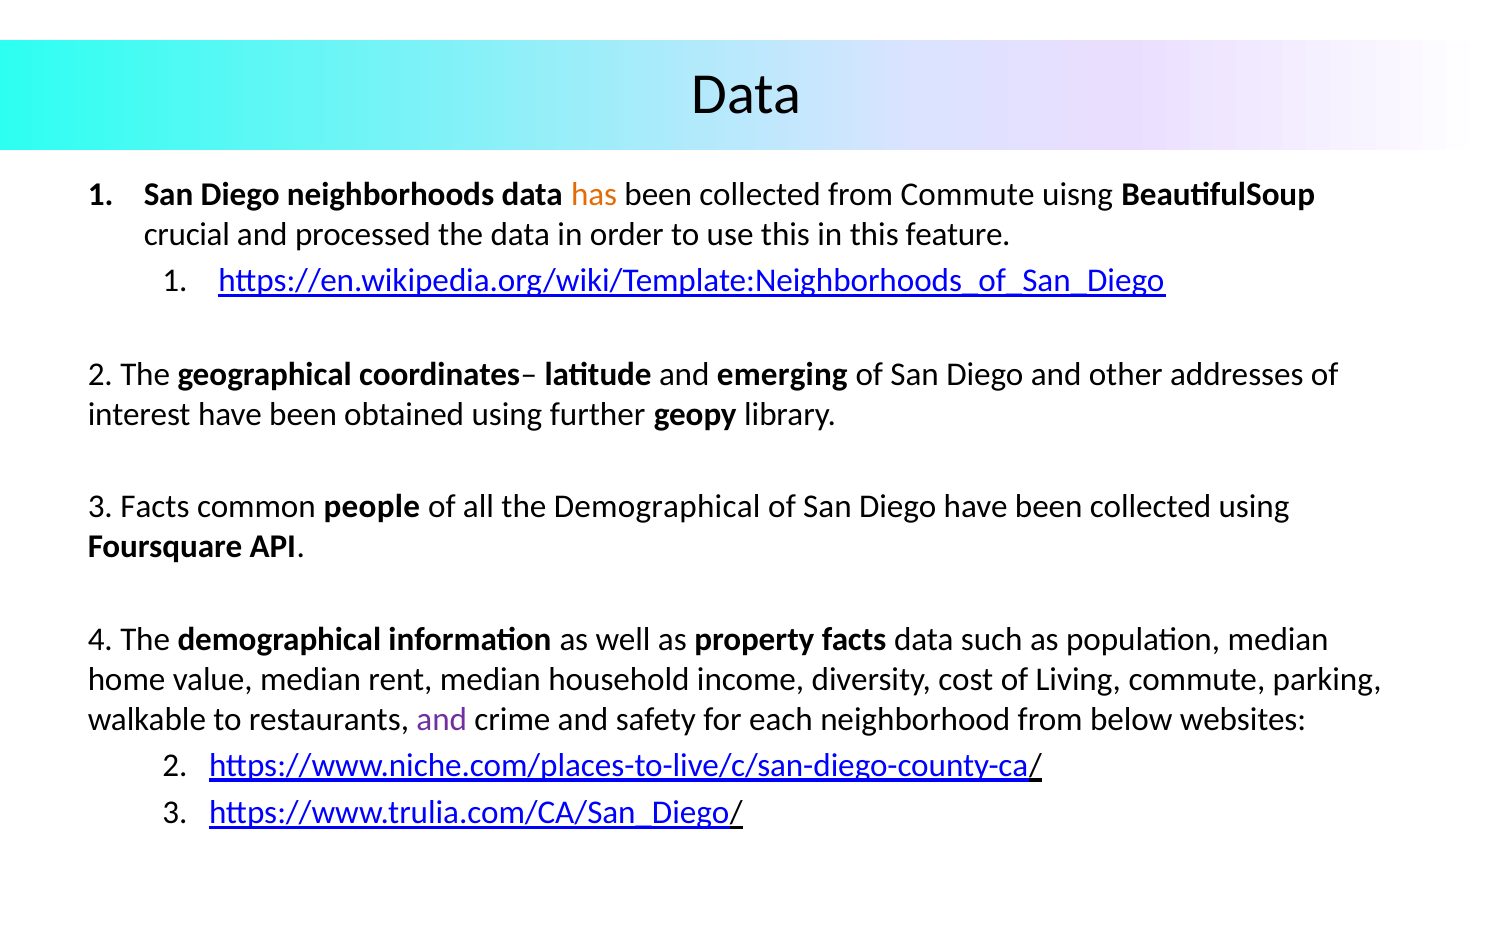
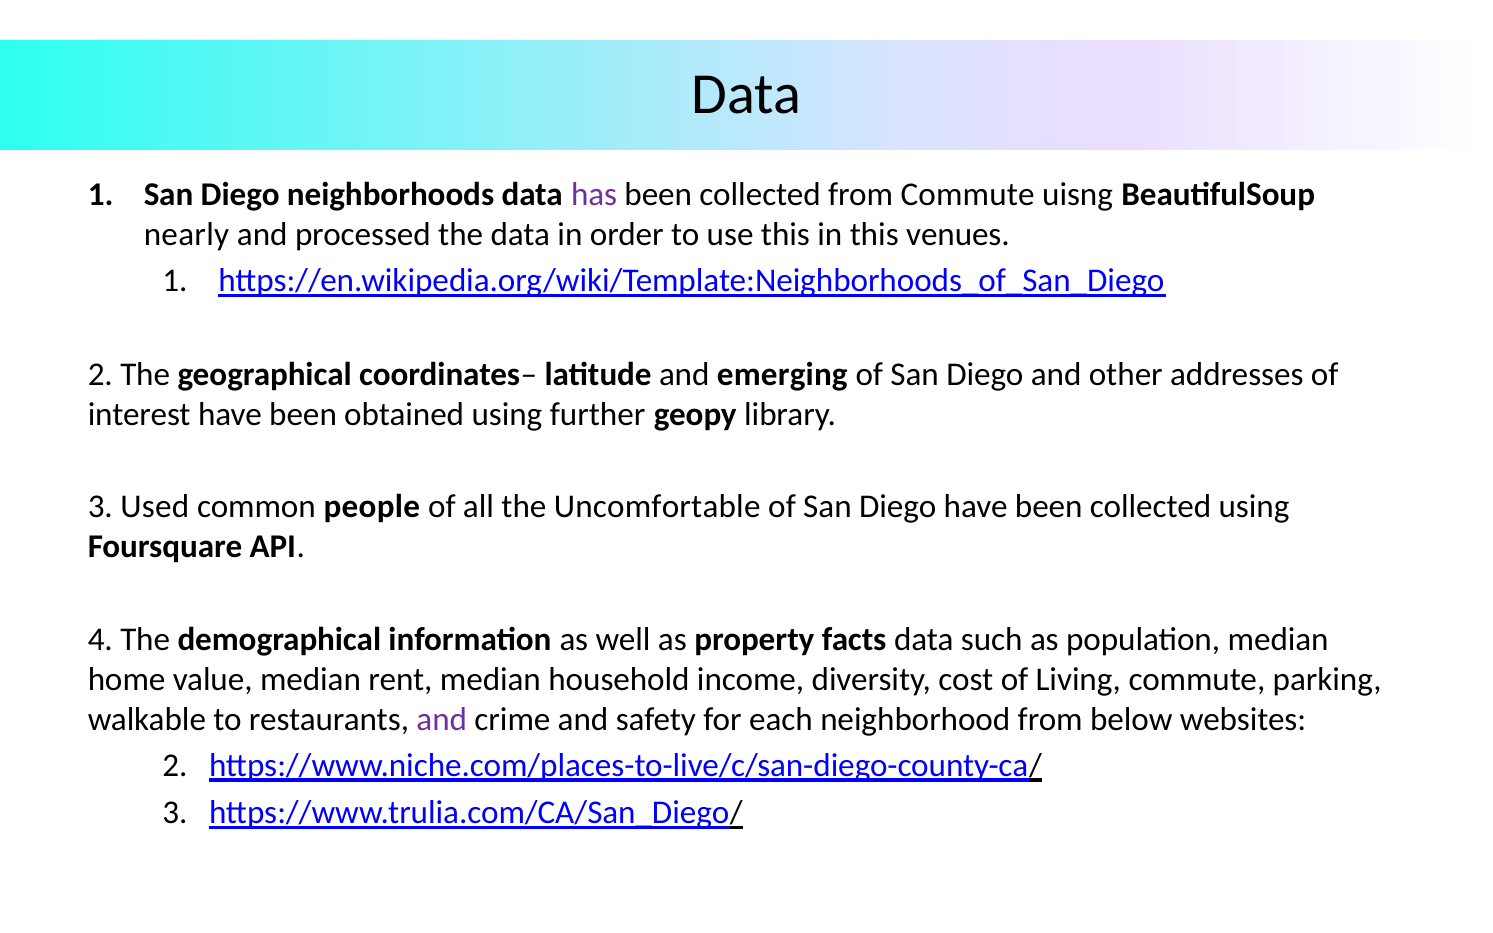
has colour: orange -> purple
crucial: crucial -> nearly
feature: feature -> venues
3 Facts: Facts -> Used
all the Demographical: Demographical -> Uncomfortable
